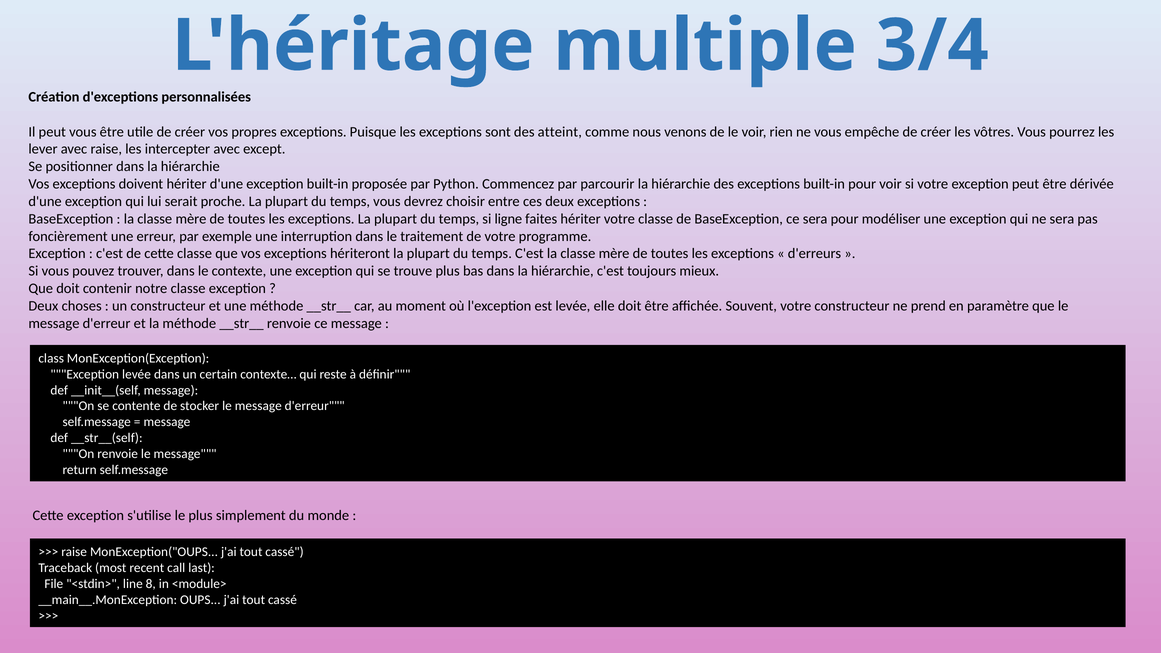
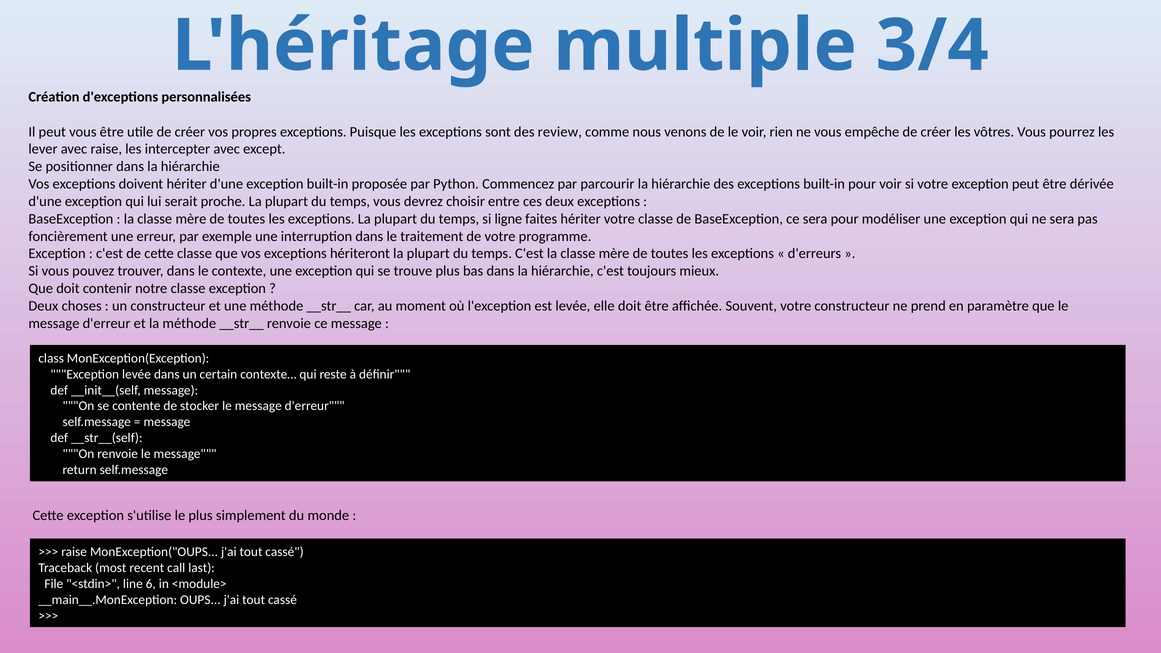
atteint: atteint -> review
8: 8 -> 6
